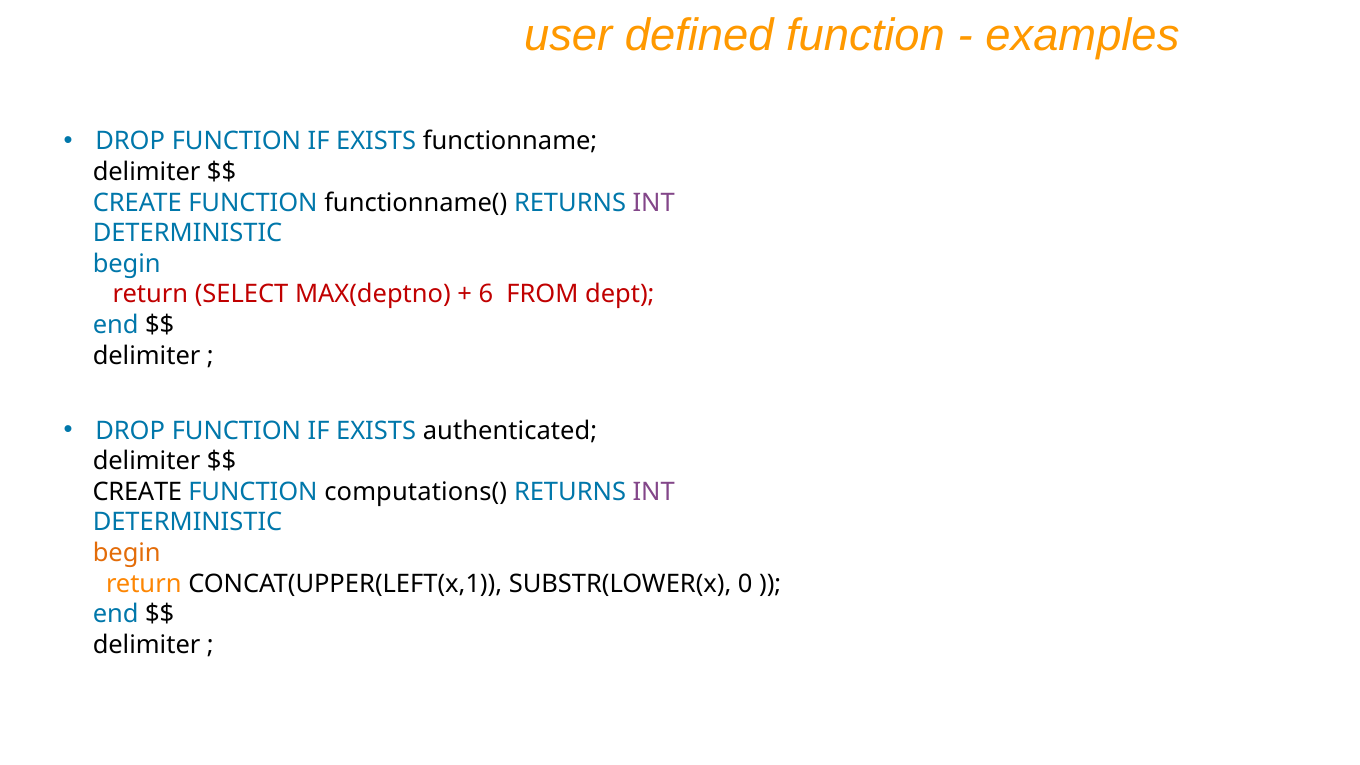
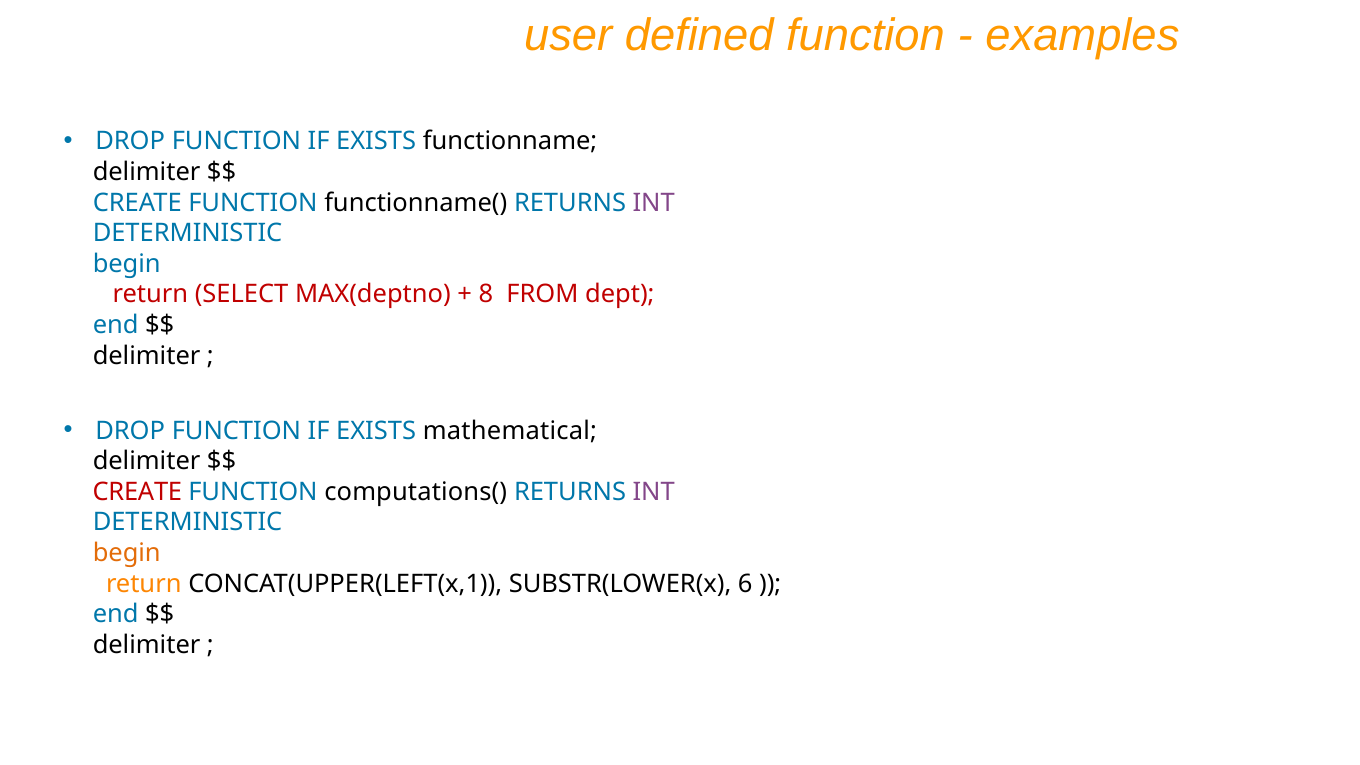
6: 6 -> 8
authenticated: authenticated -> mathematical
CREATE at (137, 492) colour: black -> red
0: 0 -> 6
